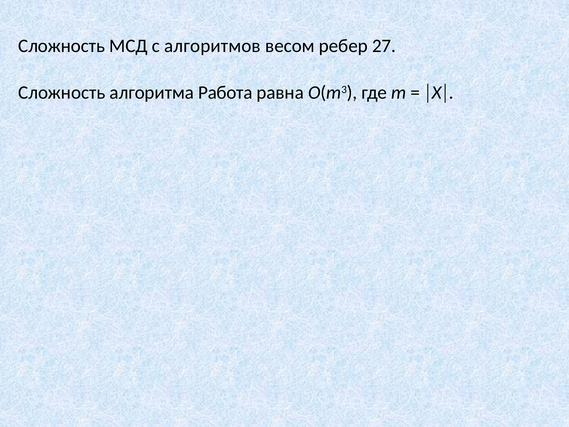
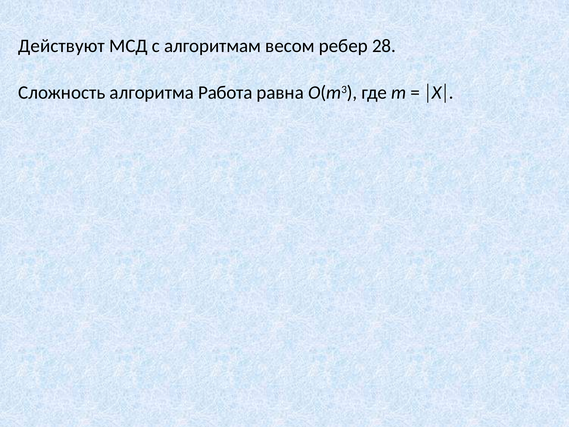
Сложность at (62, 46): Сложность -> Действуют
алгоритмов: алгоритмов -> алгоритмам
27: 27 -> 28
